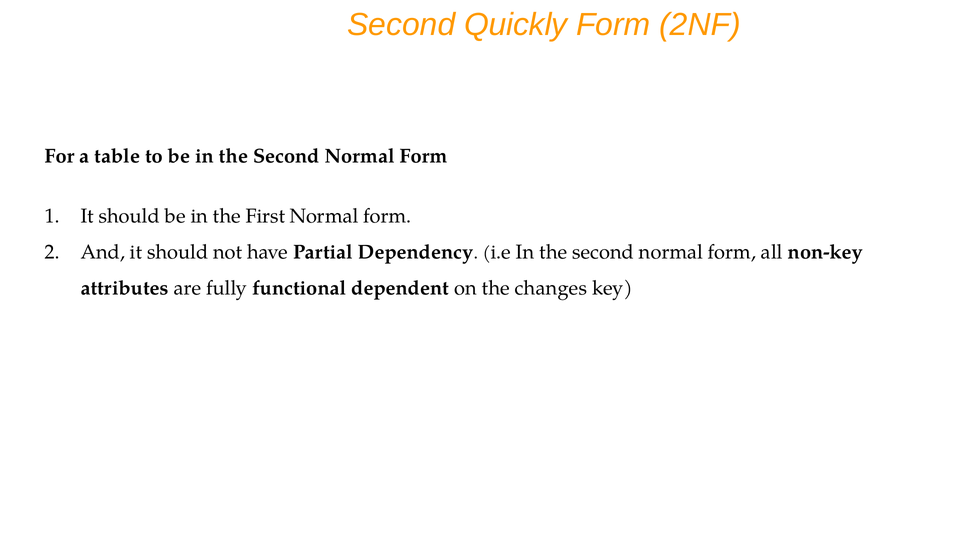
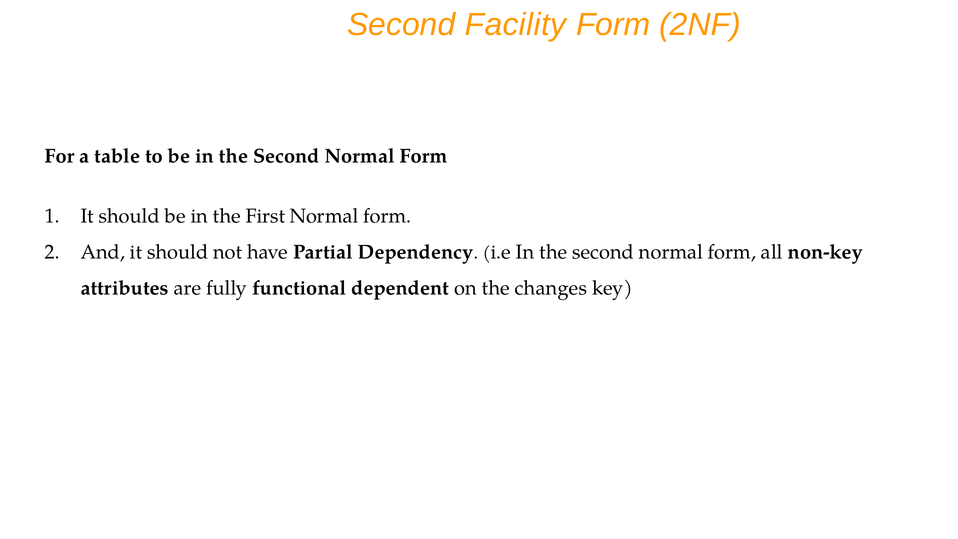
Quickly: Quickly -> Facility
